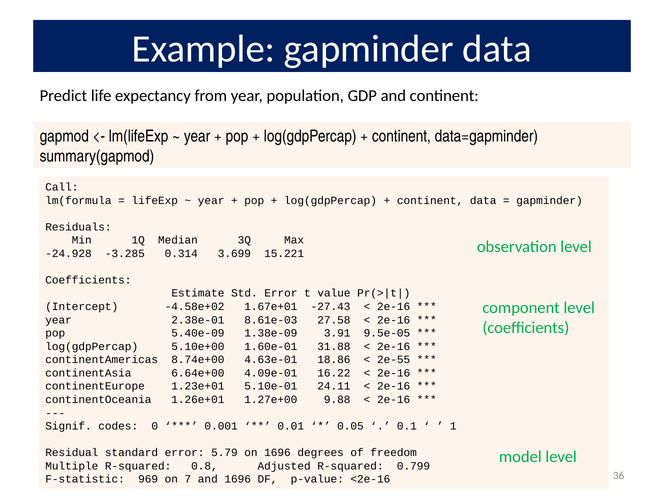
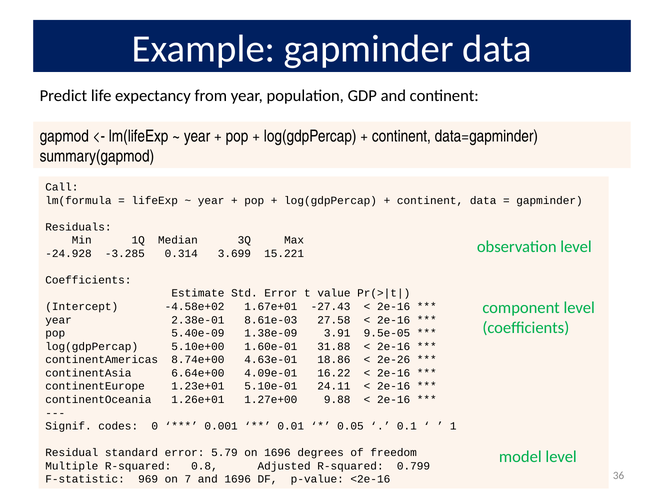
2e-55: 2e-55 -> 2e-26
